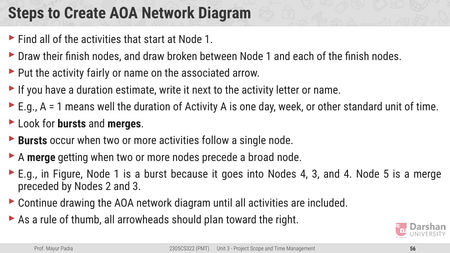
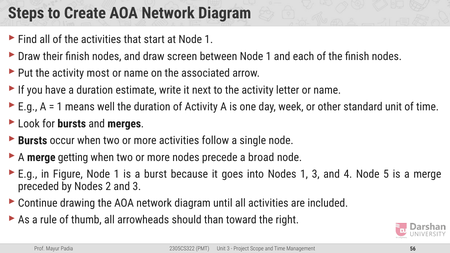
broken: broken -> screen
fairly: fairly -> most
Nodes 4: 4 -> 1
plan: plan -> than
